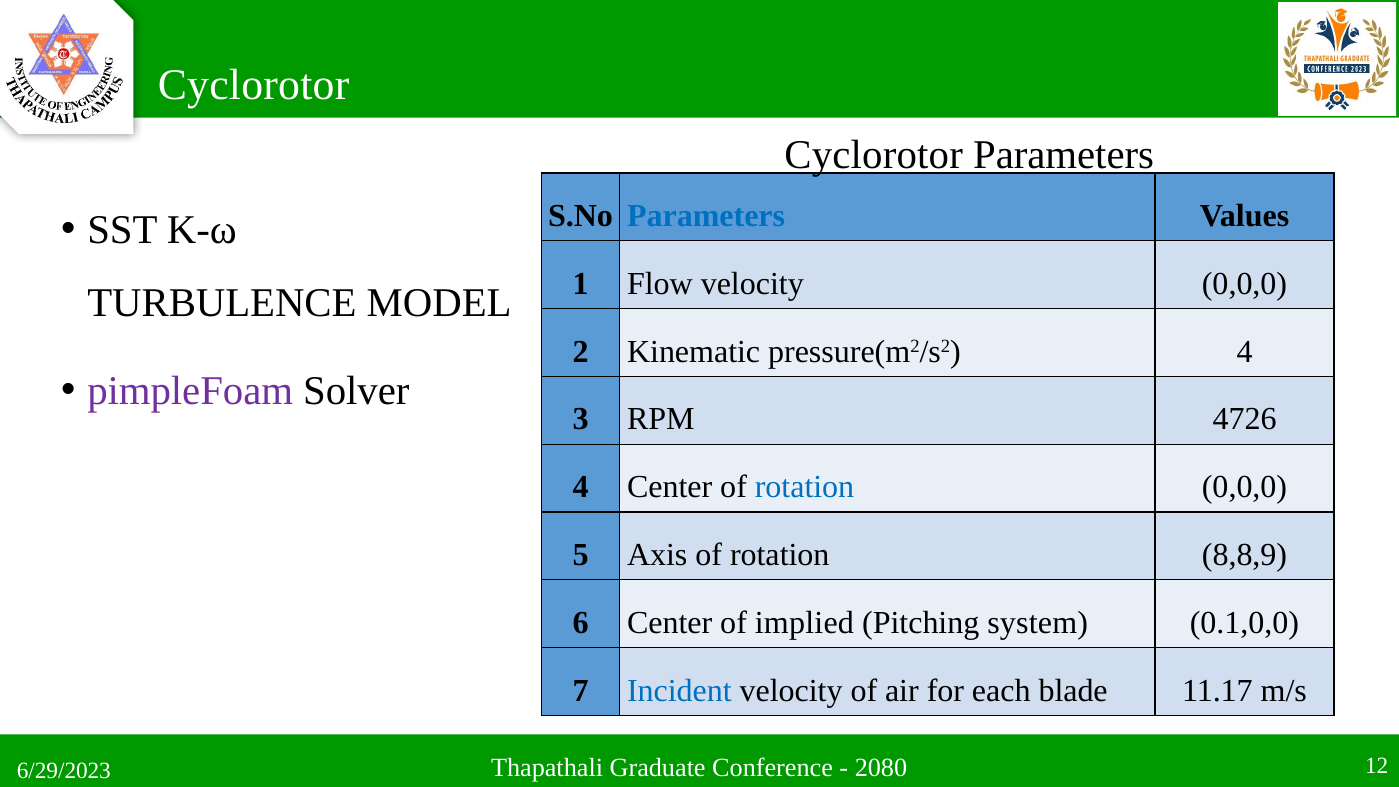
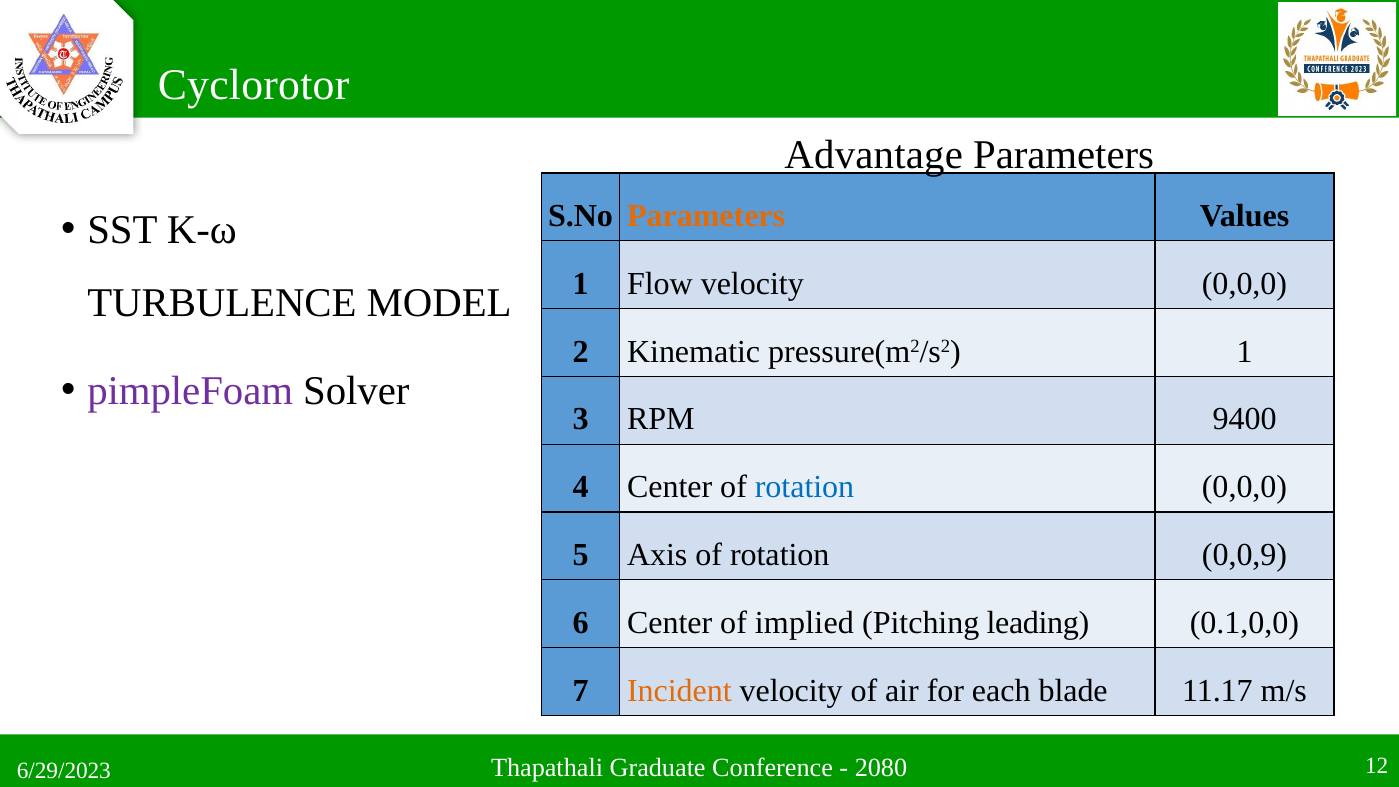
Cyclorotor at (874, 155): Cyclorotor -> Advantage
Parameters at (706, 216) colour: blue -> orange
pressure(m2/s2 4: 4 -> 1
4726: 4726 -> 9400
8,8,9: 8,8,9 -> 0,0,9
system: system -> leading
Incident colour: blue -> orange
